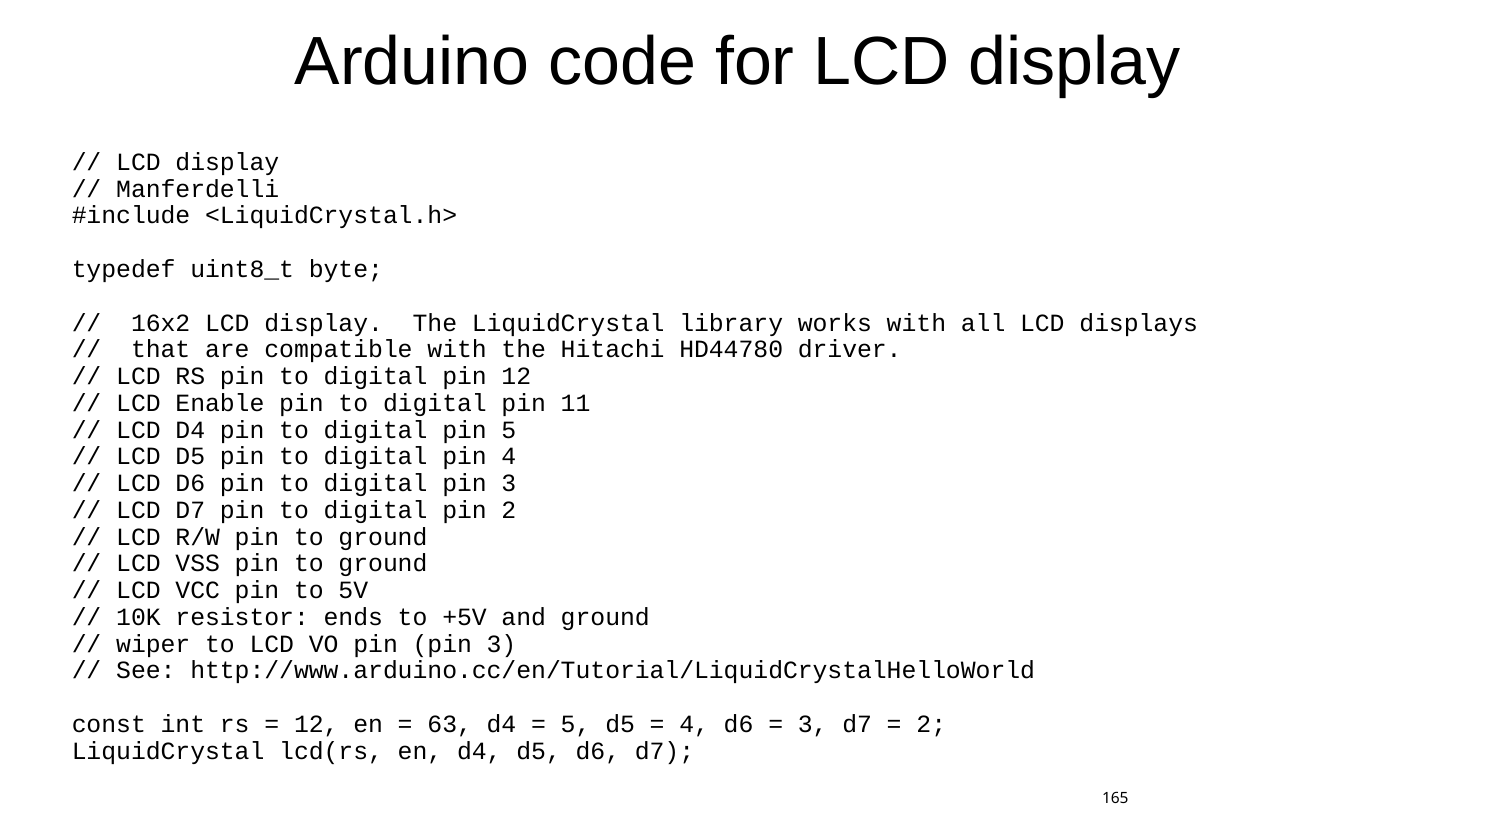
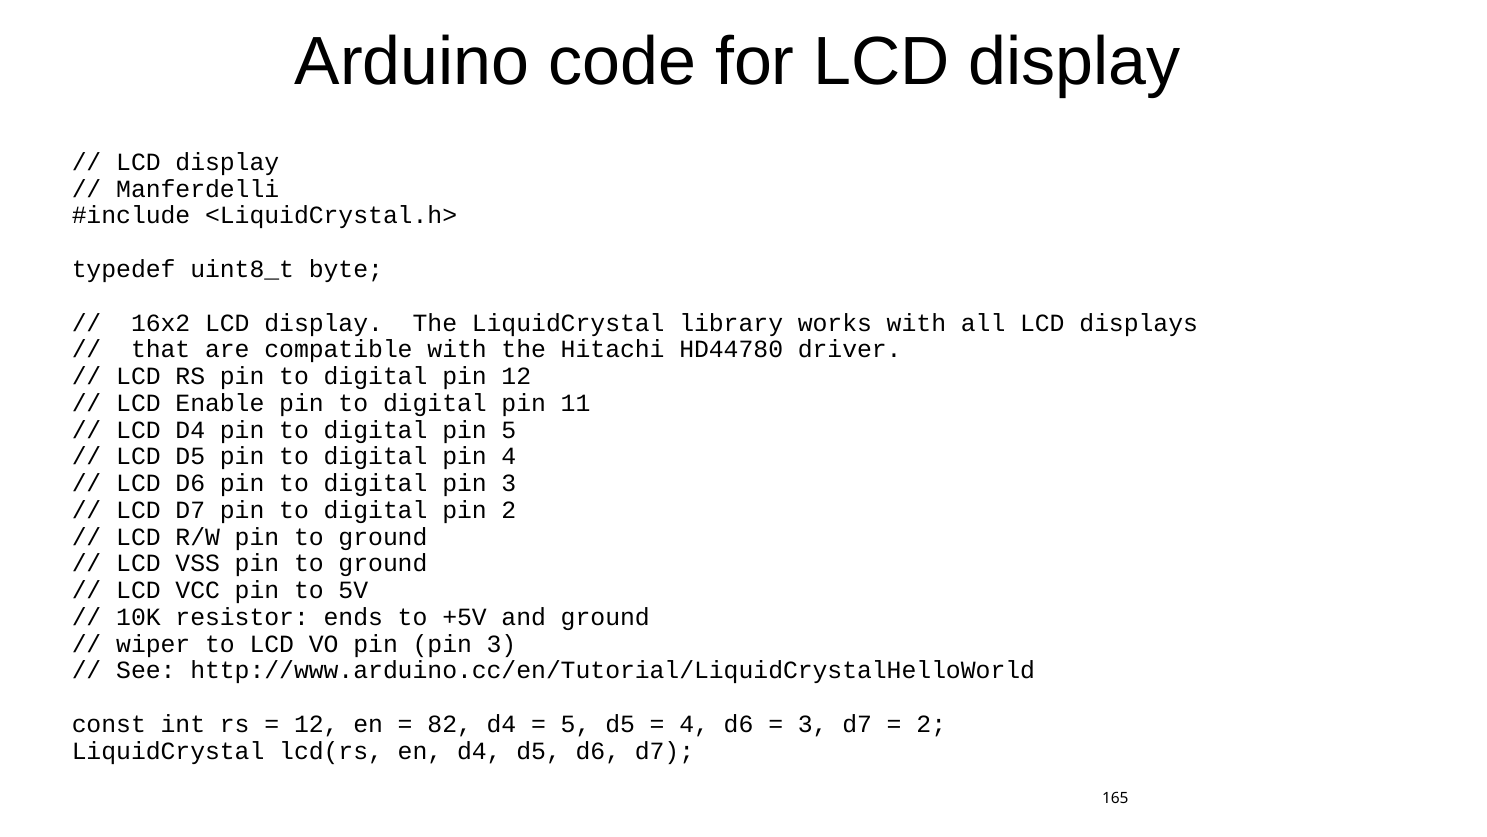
63: 63 -> 82
